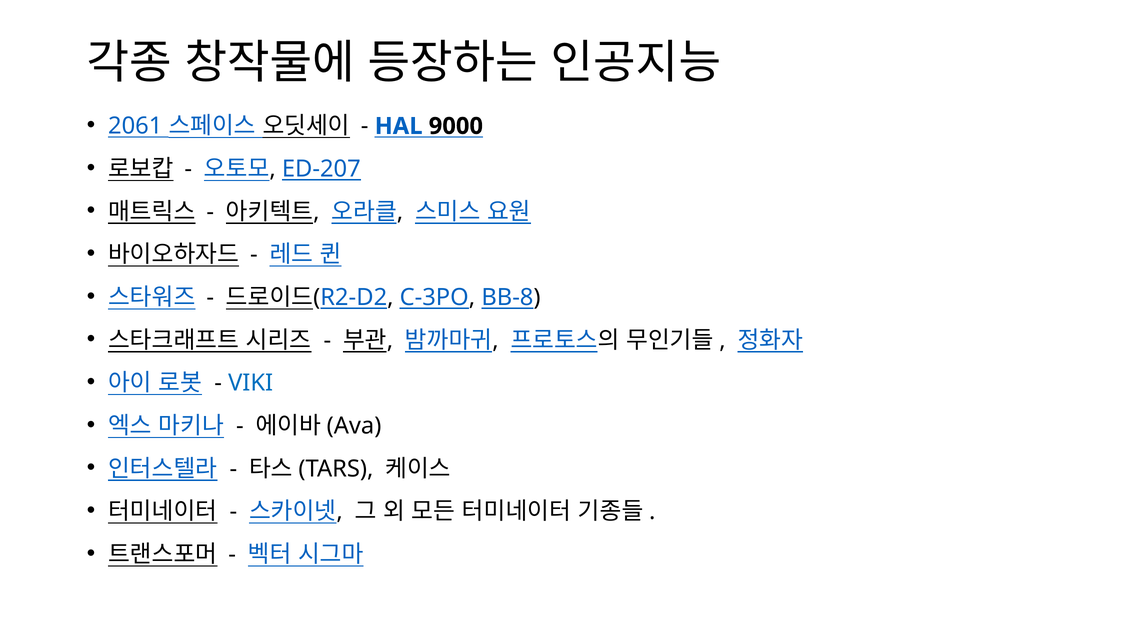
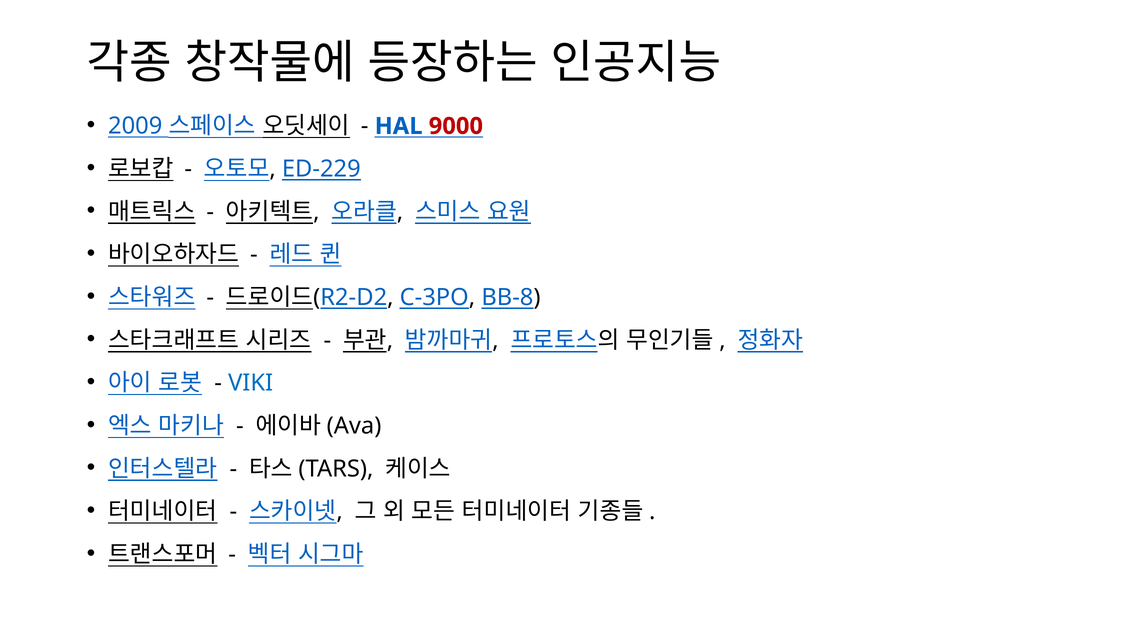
2061: 2061 -> 2009
9000 colour: black -> red
ED-207: ED-207 -> ED-229
